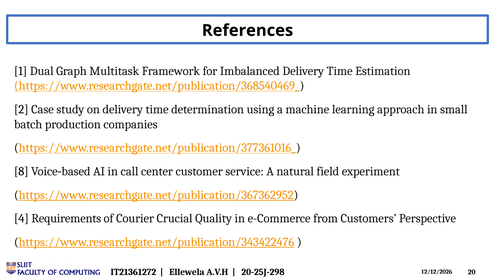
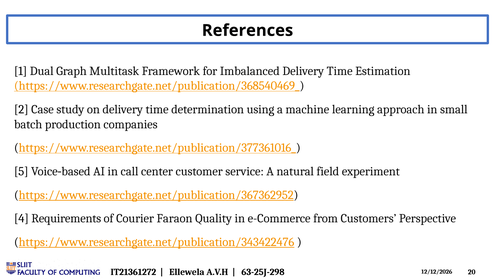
8: 8 -> 5
Crucial: Crucial -> Faraon
20-25J-298: 20-25J-298 -> 63-25J-298
